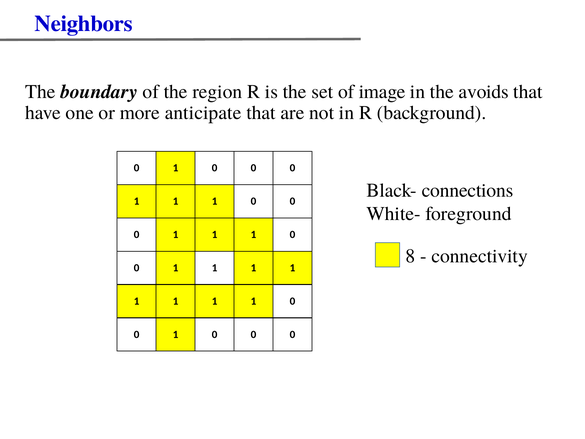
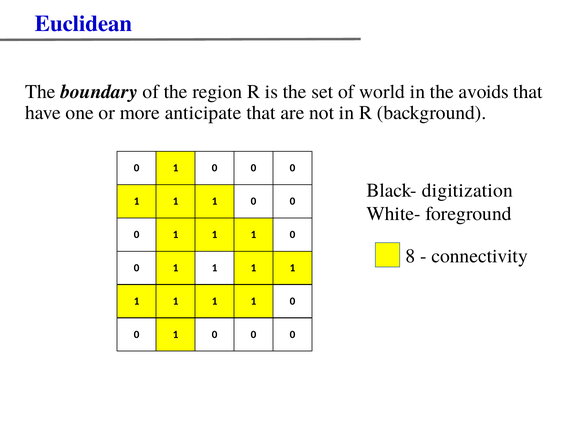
Neighbors: Neighbors -> Euclidean
image: image -> world
connections: connections -> digitization
